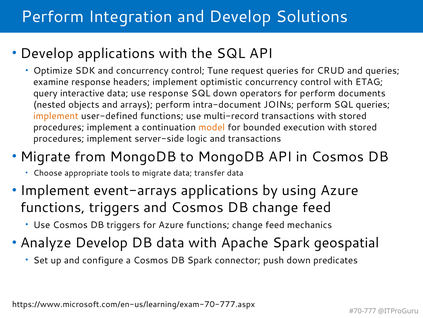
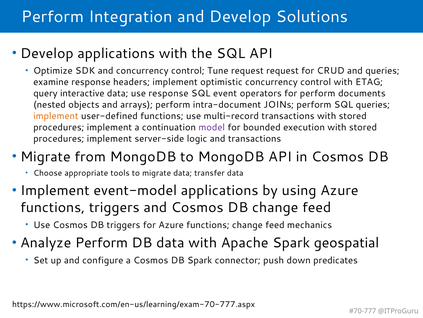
request queries: queries -> request
SQL down: down -> event
model colour: orange -> purple
event-arrays: event-arrays -> event-model
Analyze Develop: Develop -> Perform
